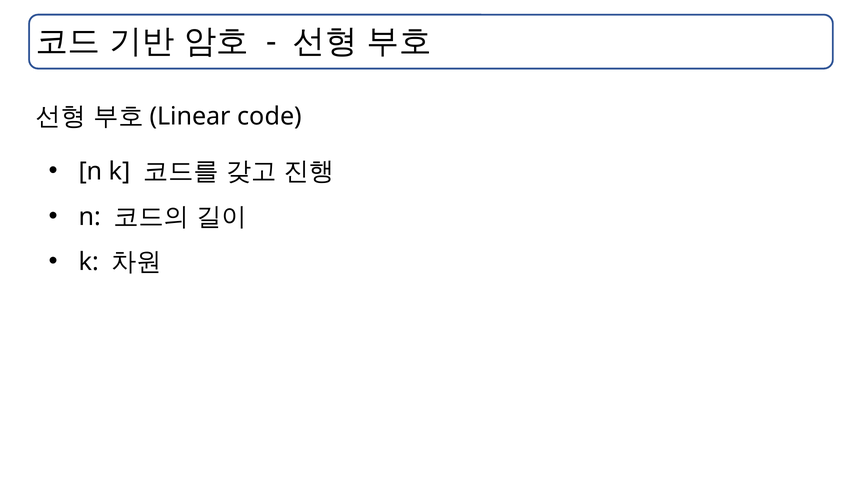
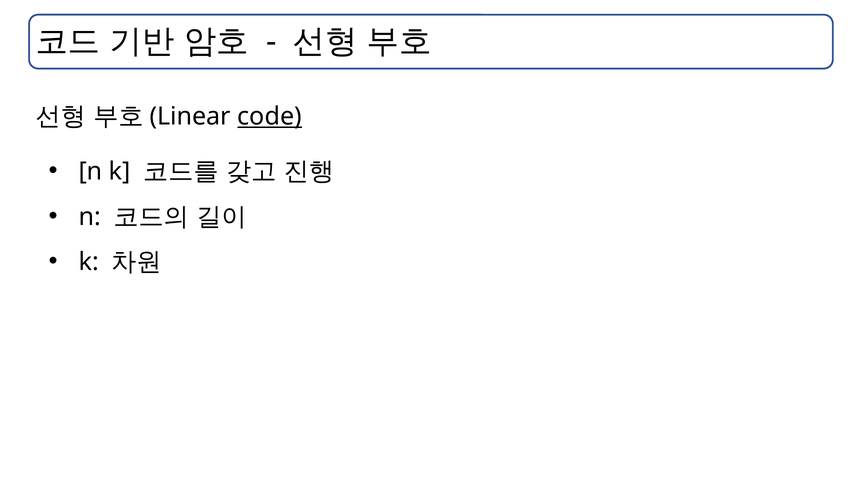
code underline: none -> present
